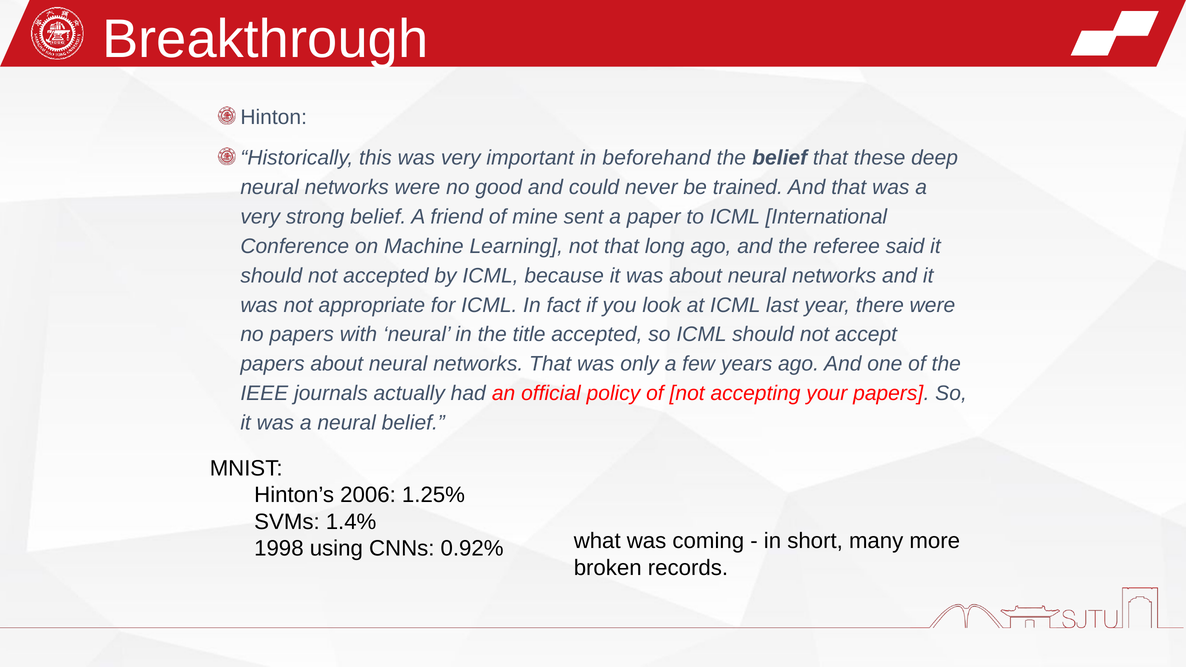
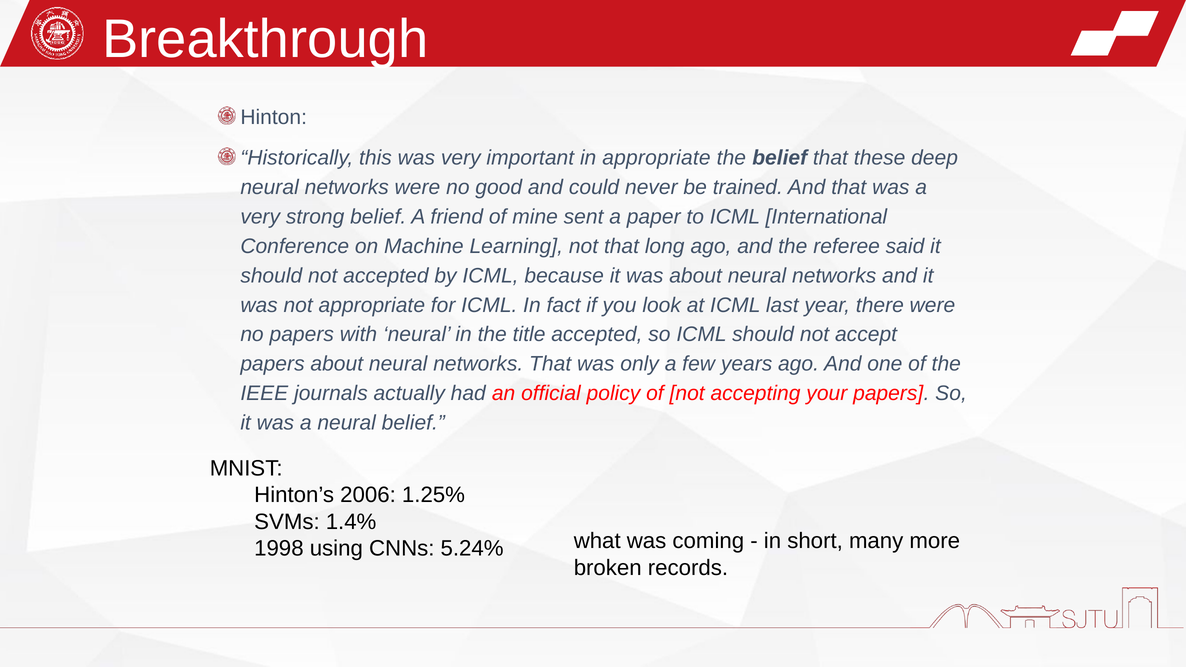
in beforehand: beforehand -> appropriate
0.92%: 0.92% -> 5.24%
